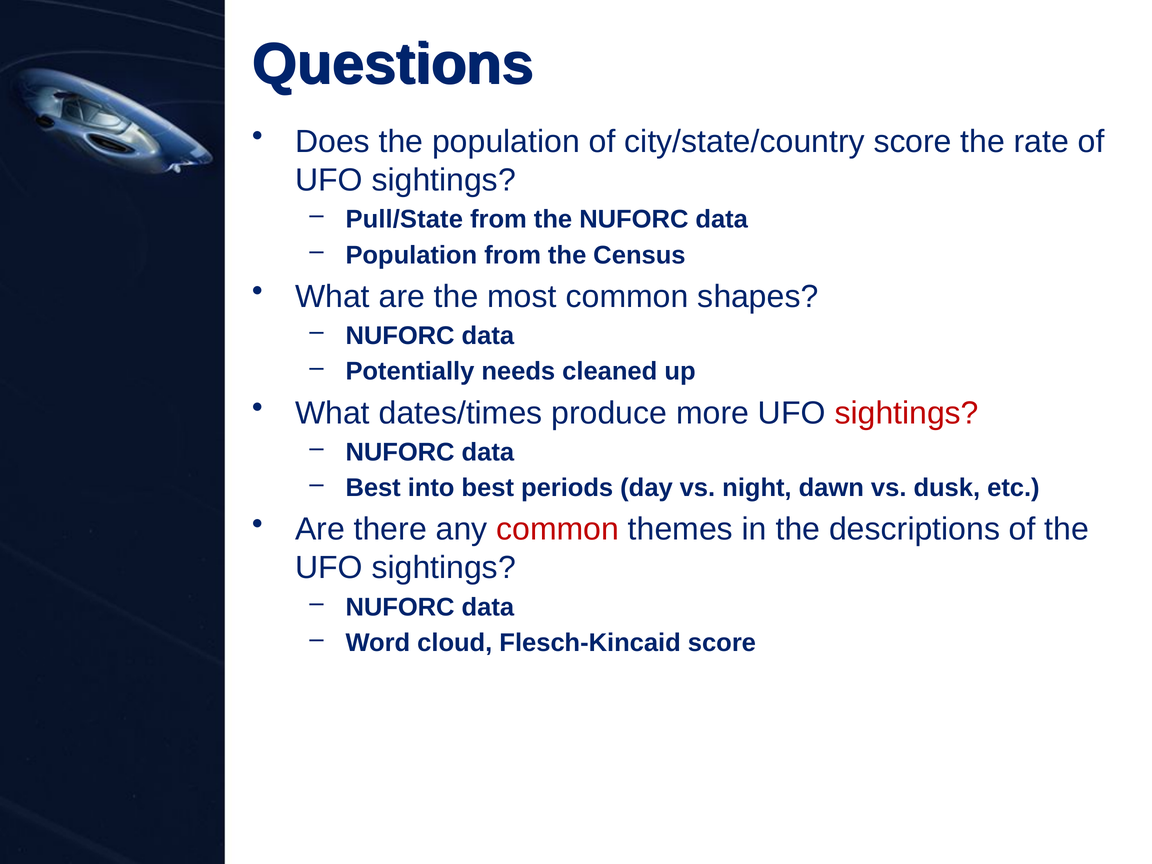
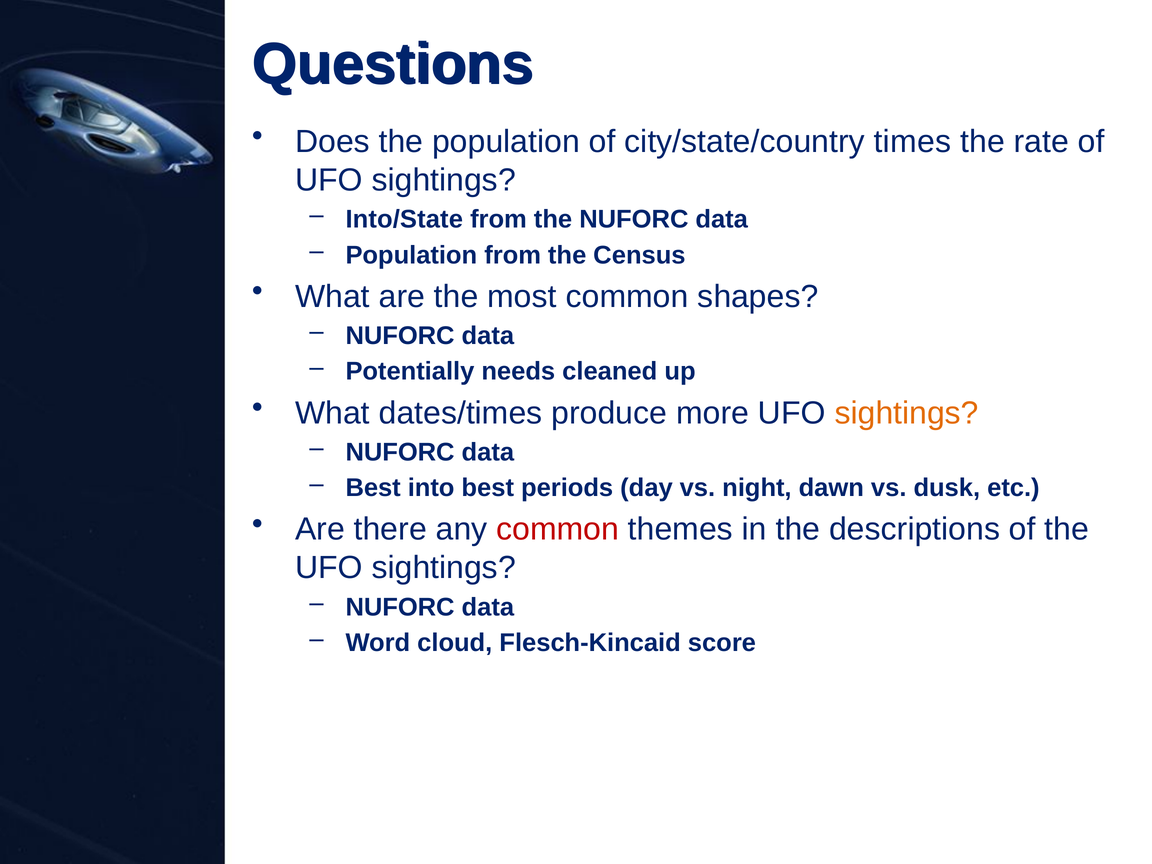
city/state/country score: score -> times
Pull/State: Pull/State -> Into/State
sightings at (907, 413) colour: red -> orange
